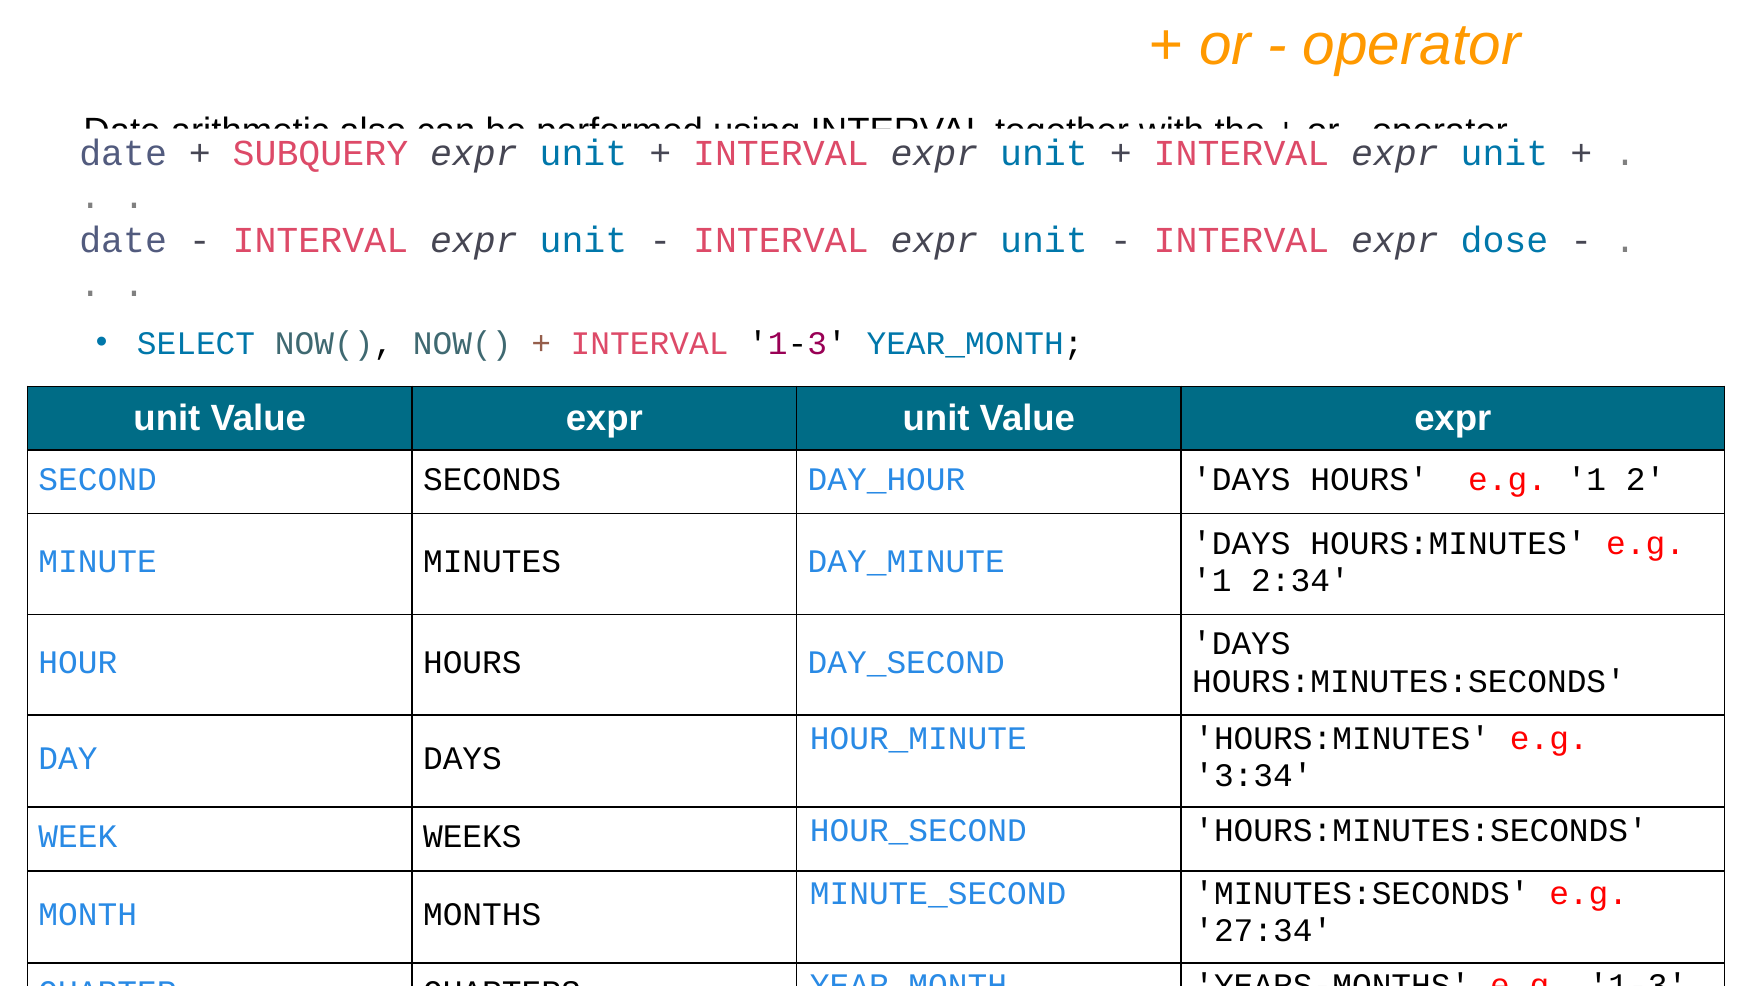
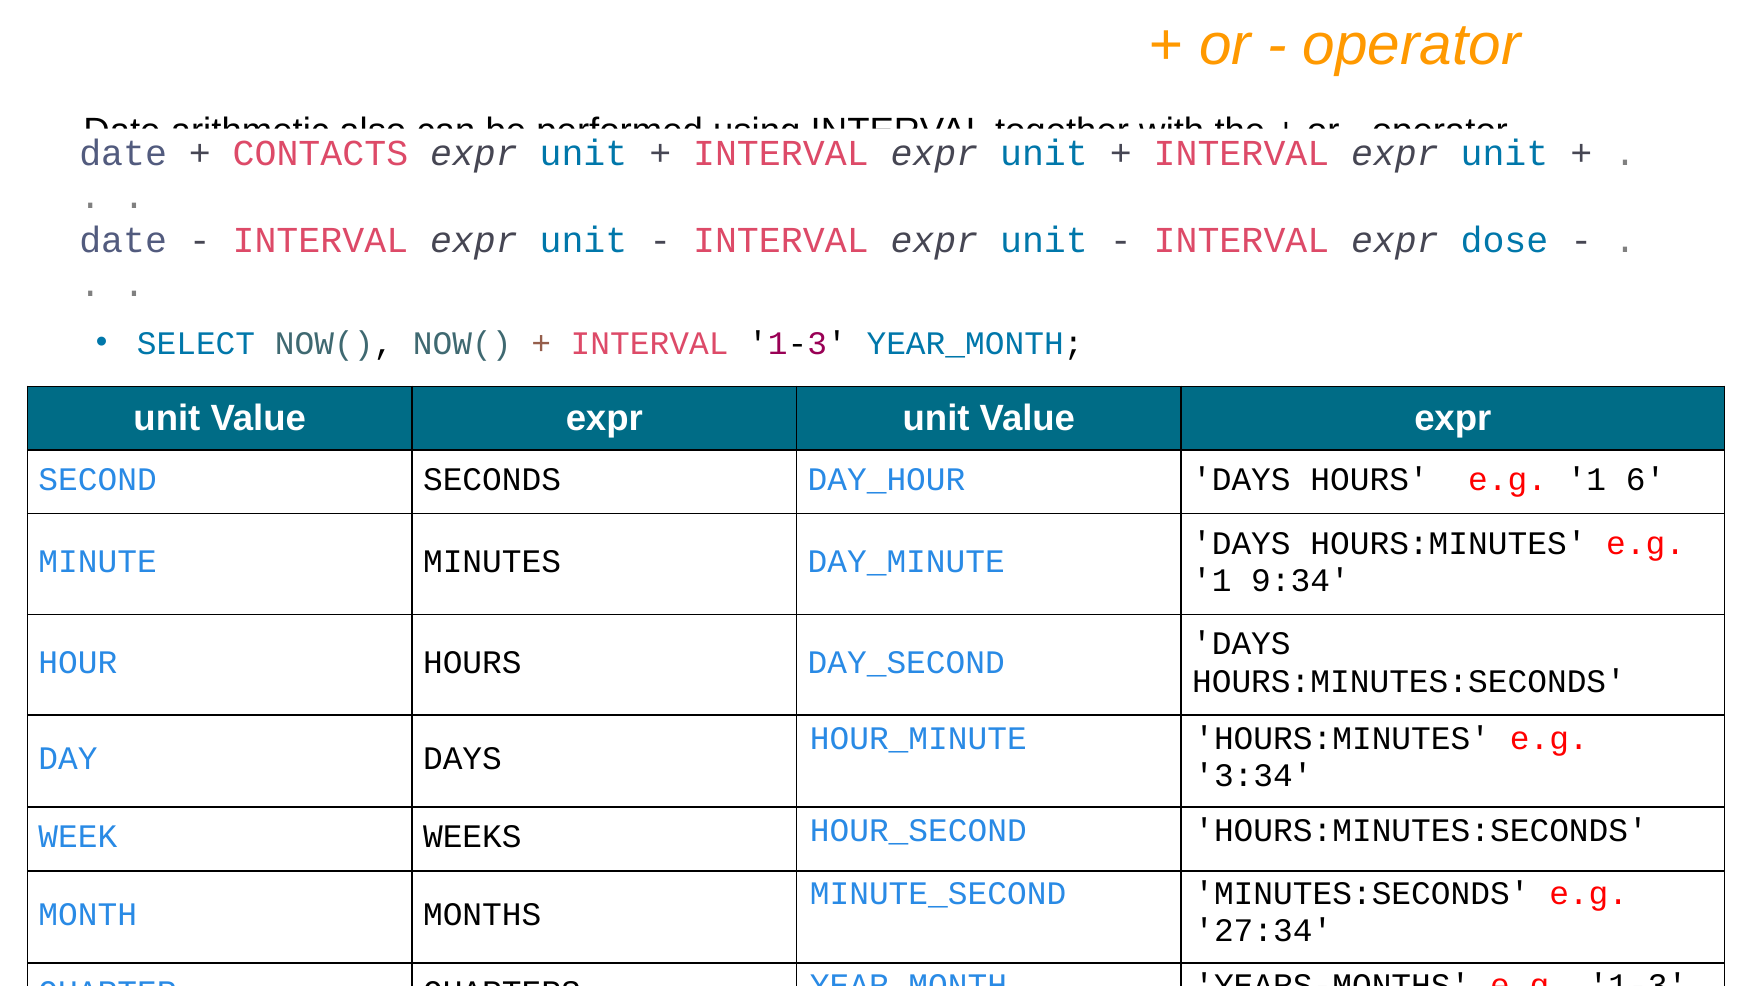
SUBQUERY: SUBQUERY -> CONTACTS
2: 2 -> 6
2:34: 2:34 -> 9:34
